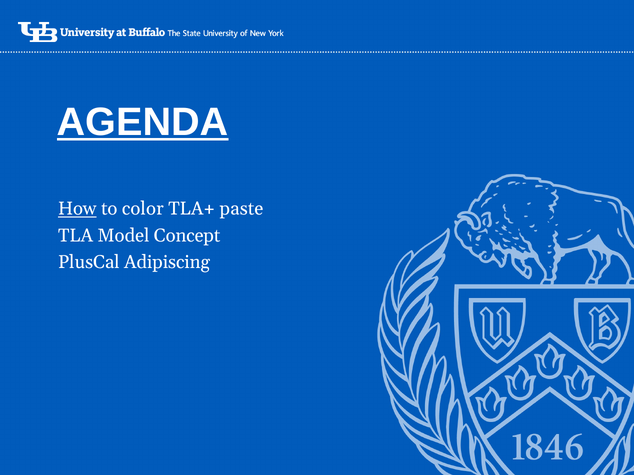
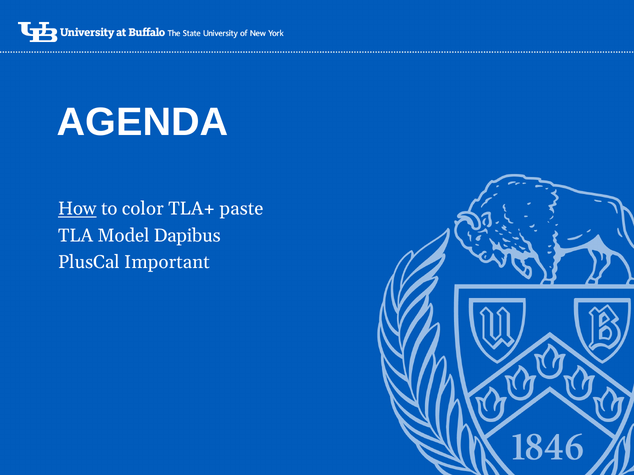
AGENDA underline: present -> none
Concept: Concept -> Dapibus
Adipiscing: Adipiscing -> Important
